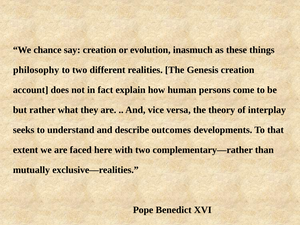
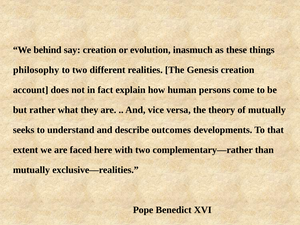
chance: chance -> behind
of interplay: interplay -> mutually
